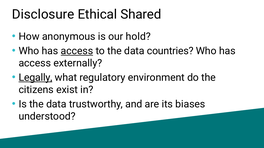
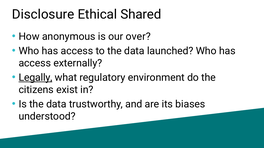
hold: hold -> over
access at (77, 51) underline: present -> none
countries: countries -> launched
